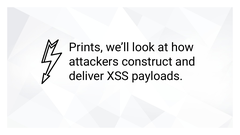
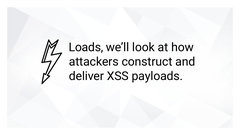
Prints: Prints -> Loads
